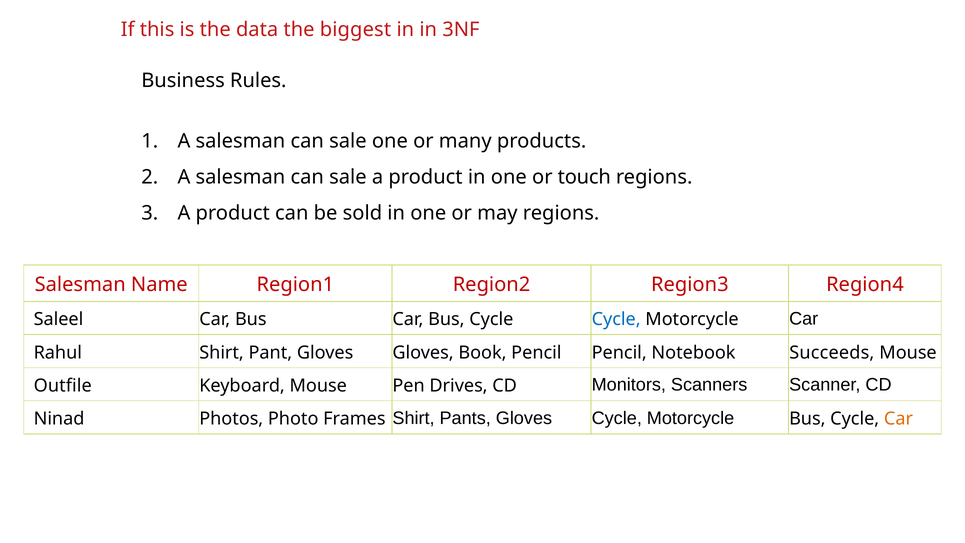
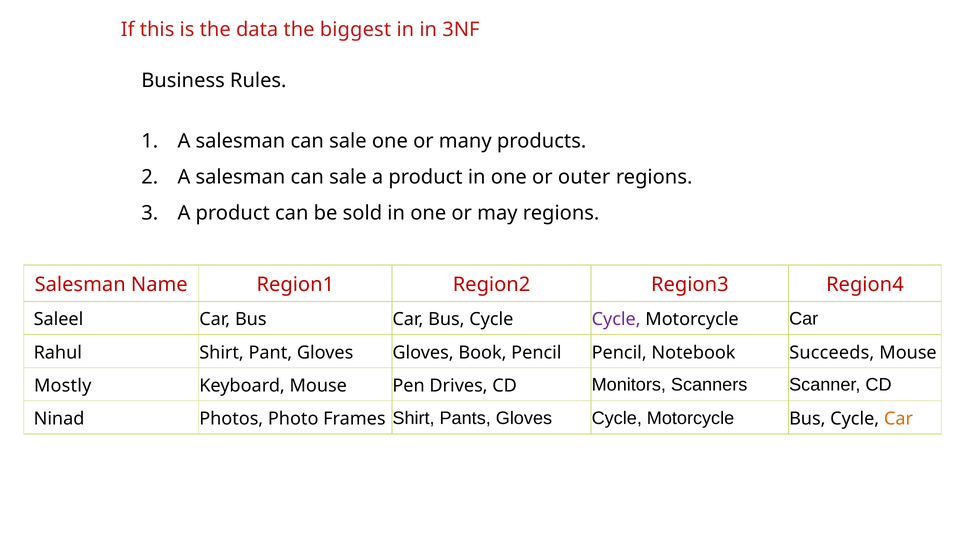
touch: touch -> outer
Cycle at (616, 319) colour: blue -> purple
Outfile: Outfile -> Mostly
